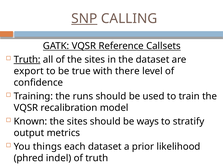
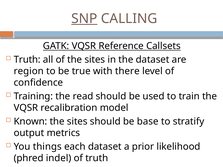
Truth at (27, 60) underline: present -> none
export: export -> region
runs: runs -> read
ways: ways -> base
